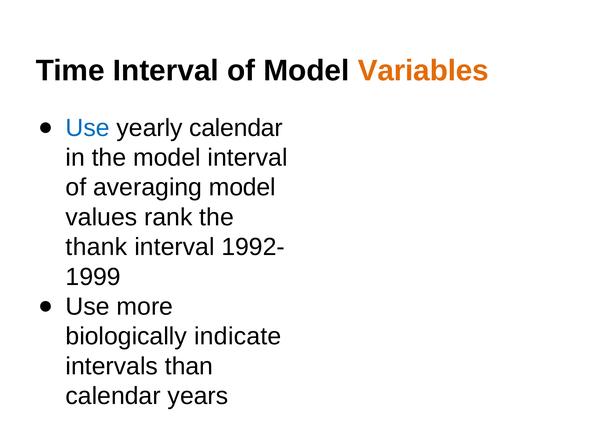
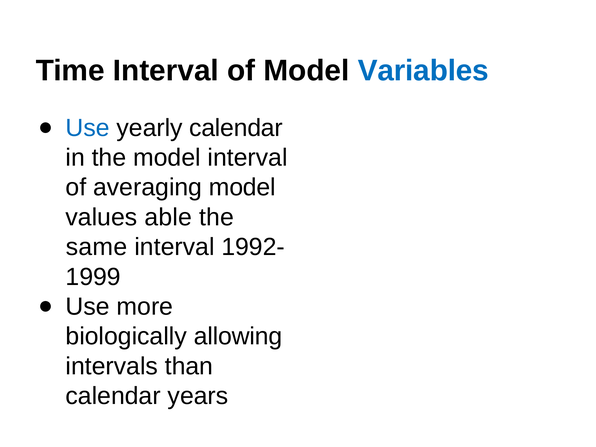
Variables colour: orange -> blue
rank: rank -> able
thank: thank -> same
indicate: indicate -> allowing
